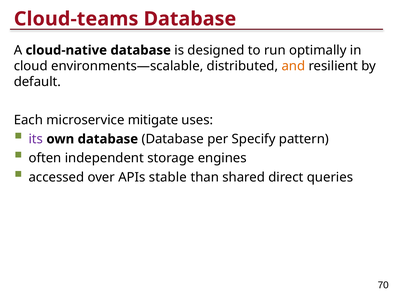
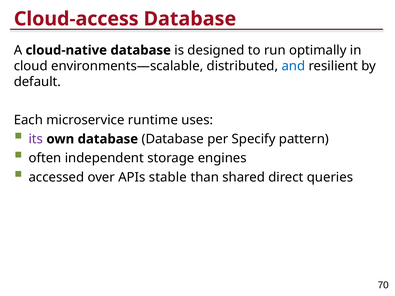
Cloud-teams: Cloud-teams -> Cloud-access
and colour: orange -> blue
mitigate: mitigate -> runtime
